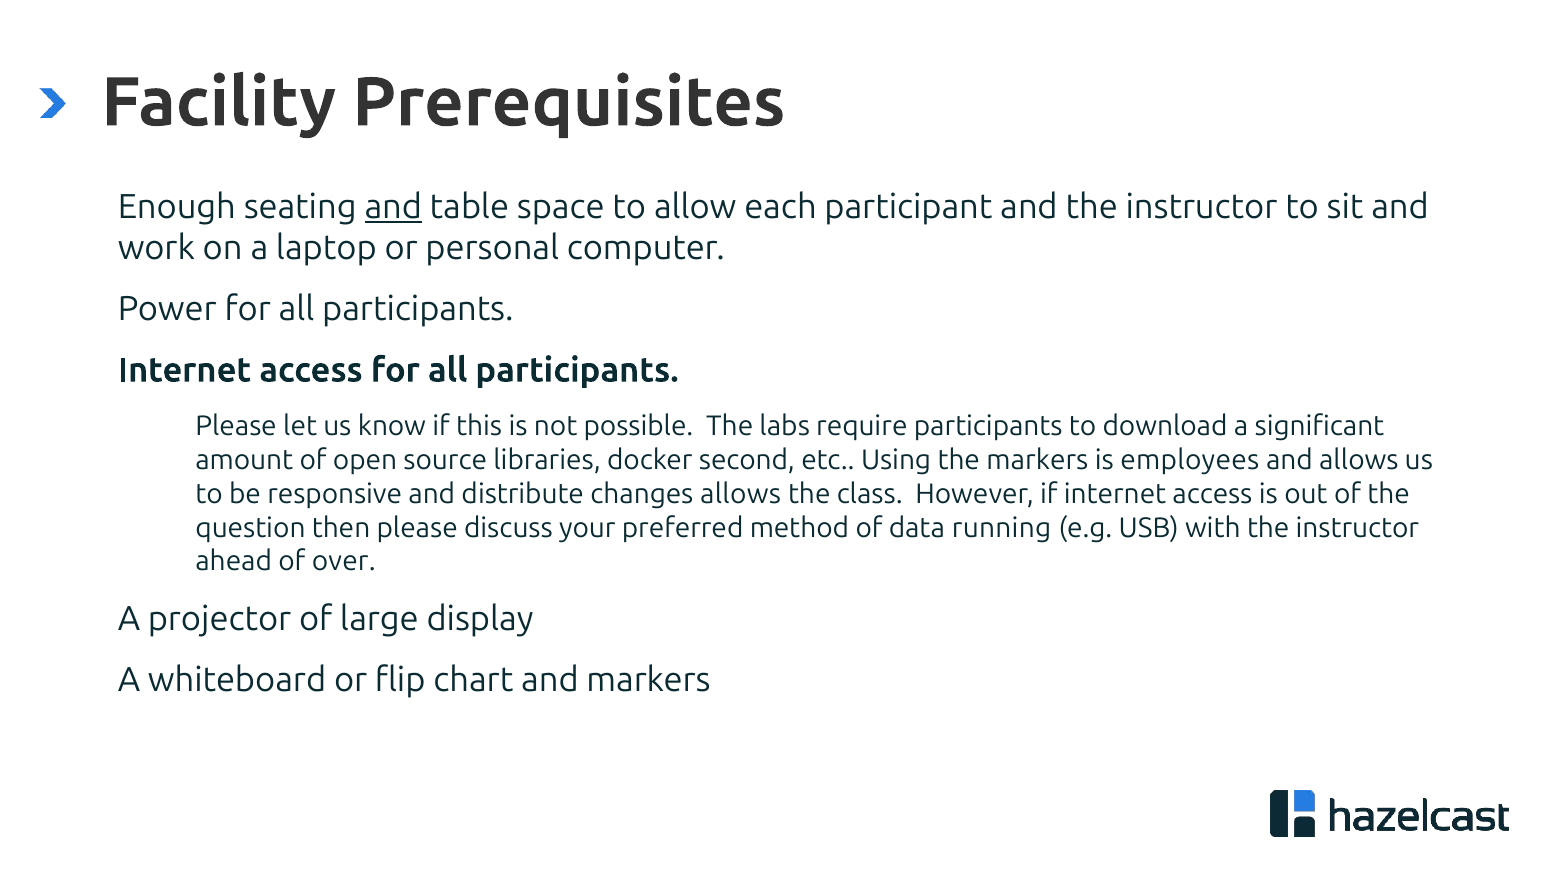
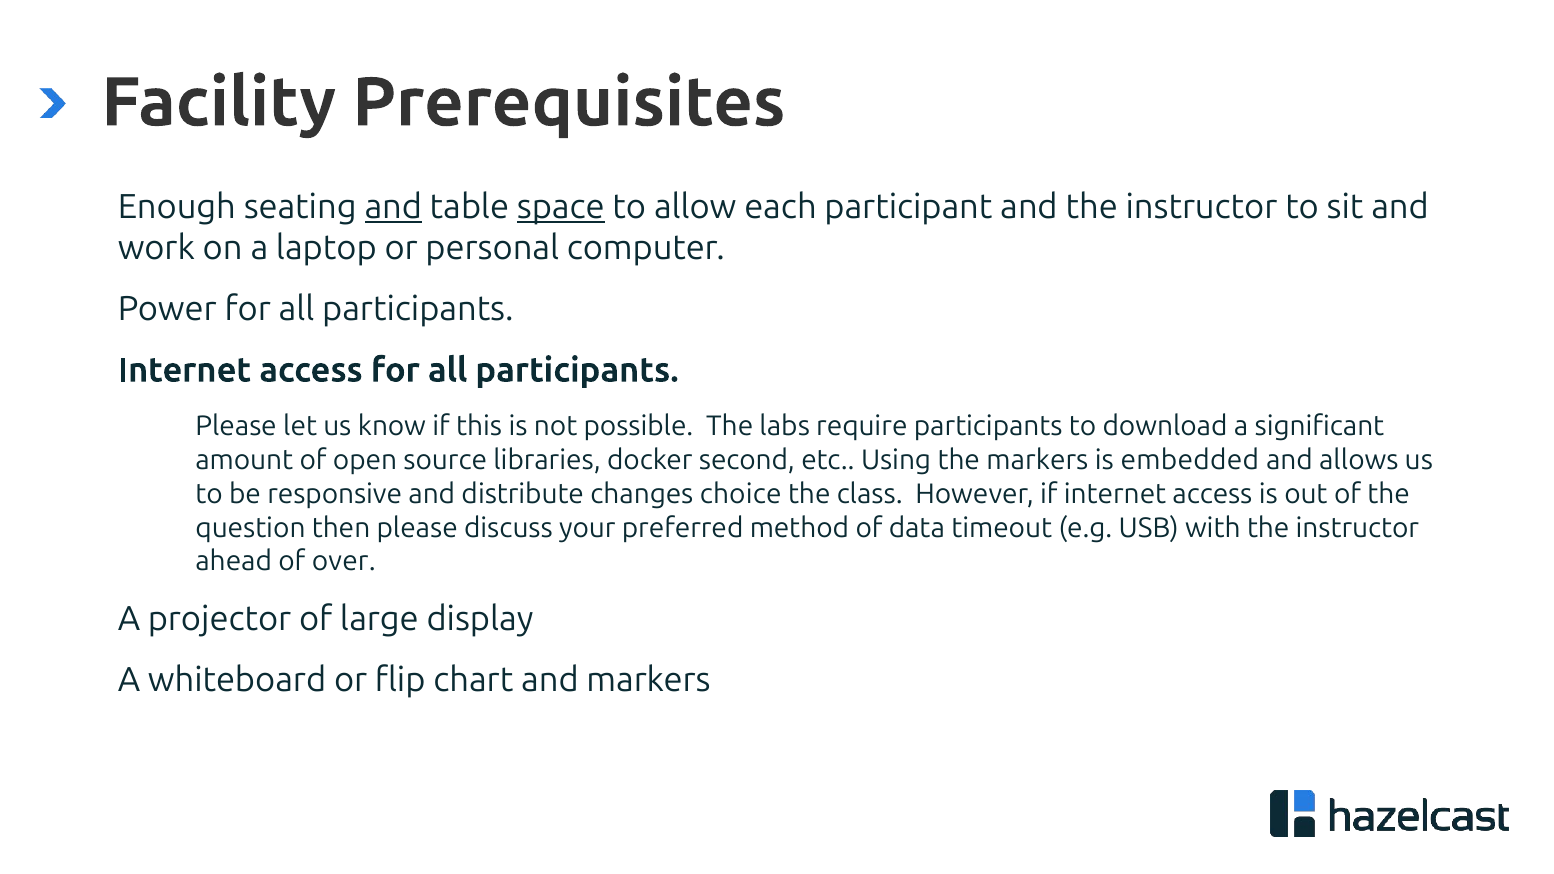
space underline: none -> present
employees: employees -> embedded
changes allows: allows -> choice
running: running -> timeout
